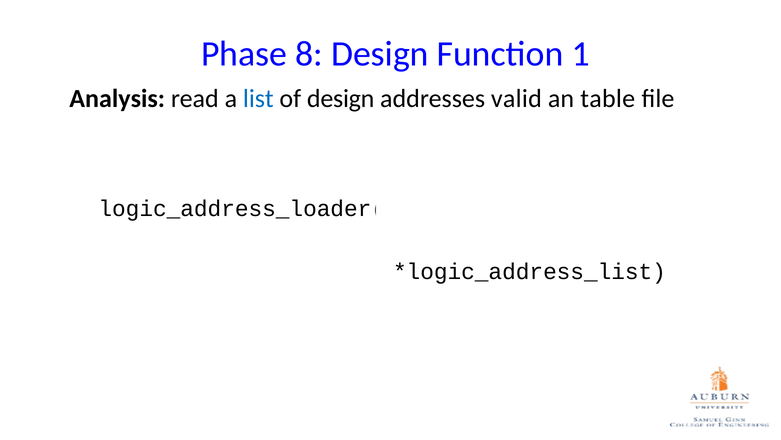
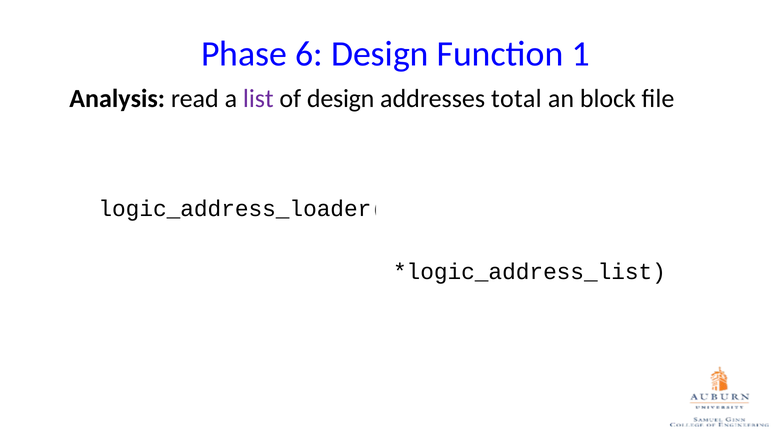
8: 8 -> 6
list colour: blue -> purple
valid: valid -> total
table: table -> block
